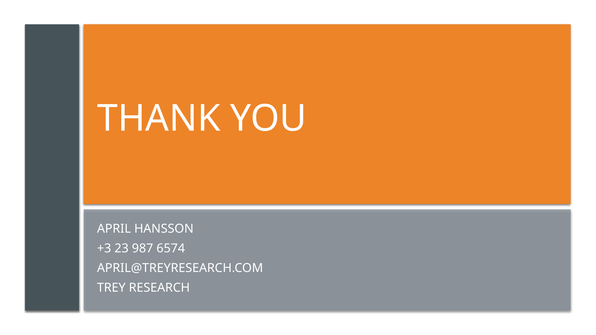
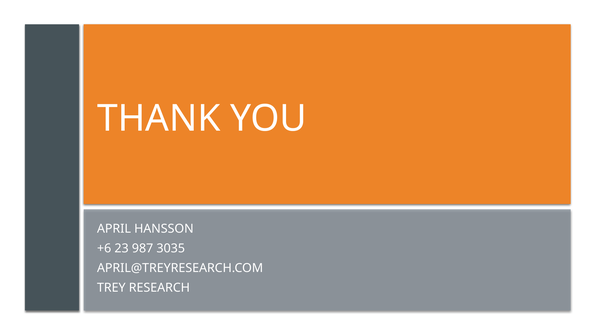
+3: +3 -> +6
6574: 6574 -> 3035
